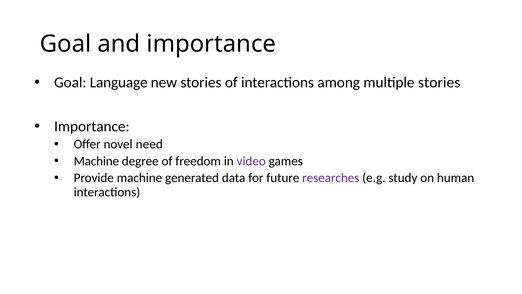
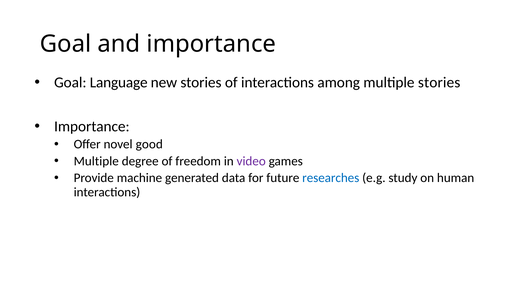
need: need -> good
Machine at (96, 161): Machine -> Multiple
researches colour: purple -> blue
